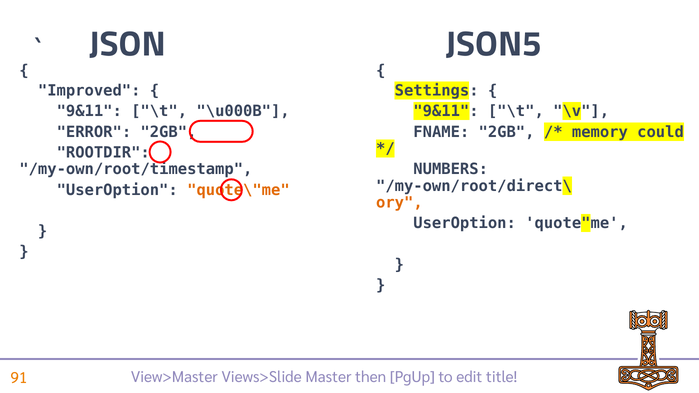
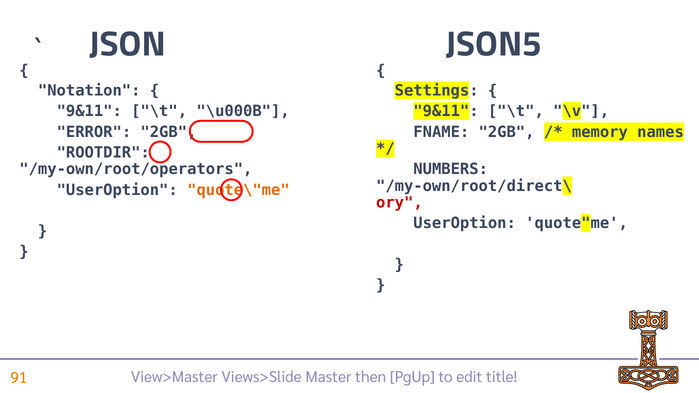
Improved: Improved -> Notation
could: could -> names
/my-own/root/timestamp: /my-own/root/timestamp -> /my-own/root/operators
ory colour: orange -> red
